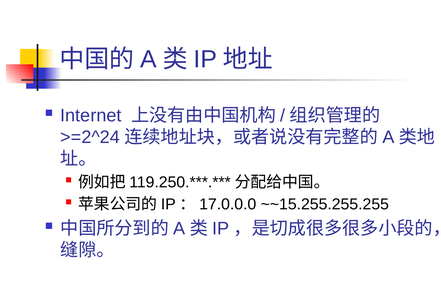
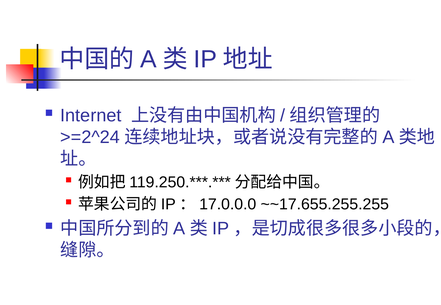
~~15.255.255.255: ~~15.255.255.255 -> ~~17.655.255.255
